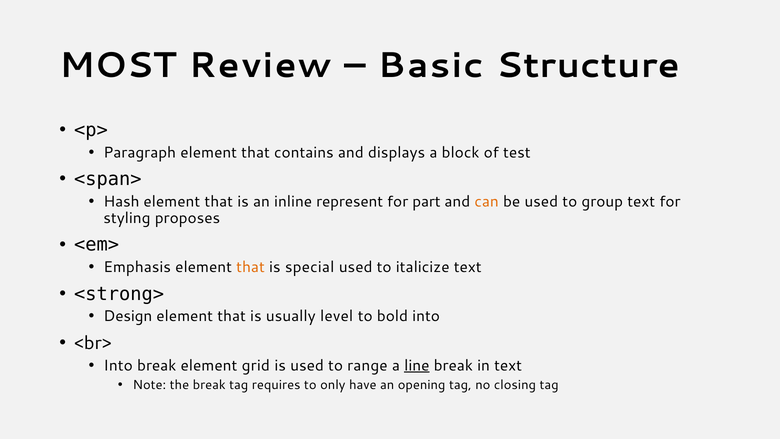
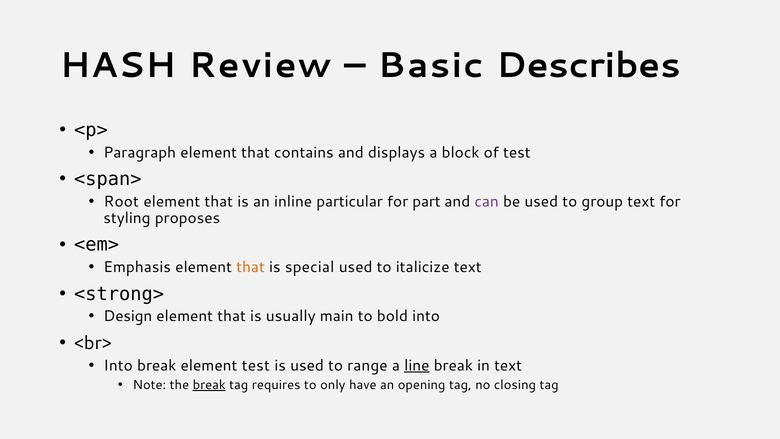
MOST: MOST -> HASH
Structure: Structure -> Describes
Hash: Hash -> Root
represent: represent -> particular
can colour: orange -> purple
level: level -> main
element grid: grid -> test
break at (209, 385) underline: none -> present
